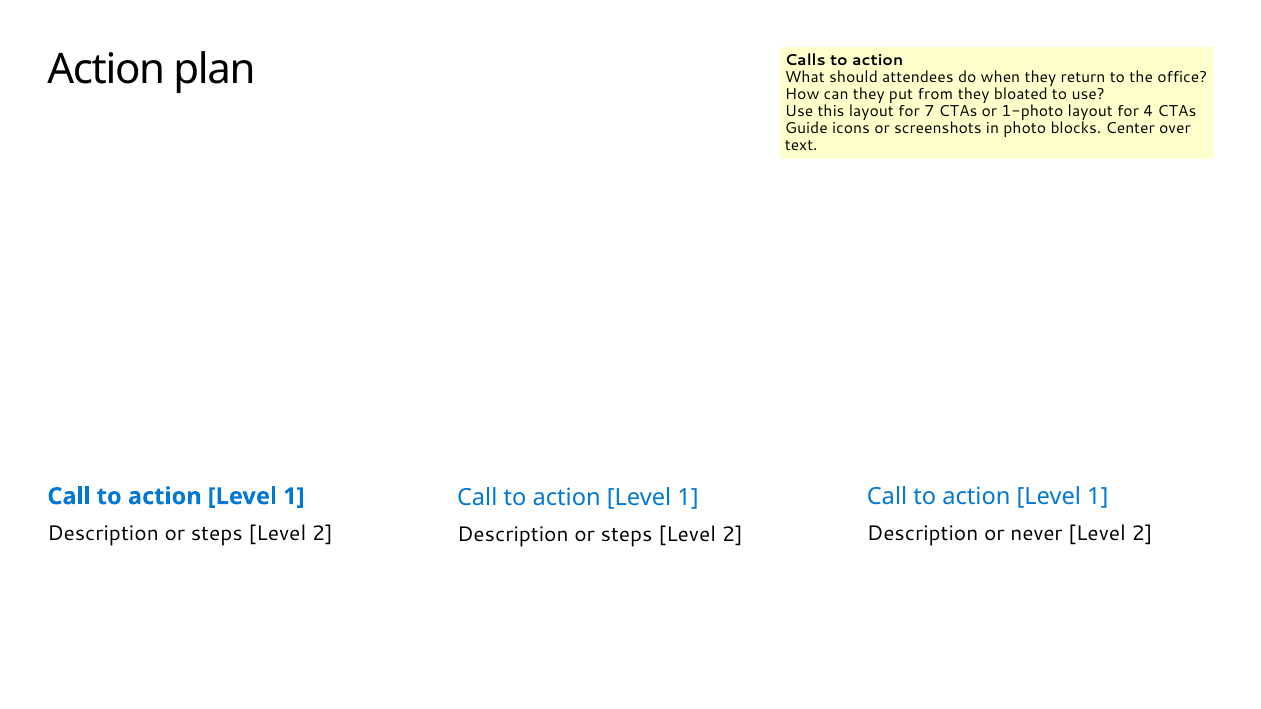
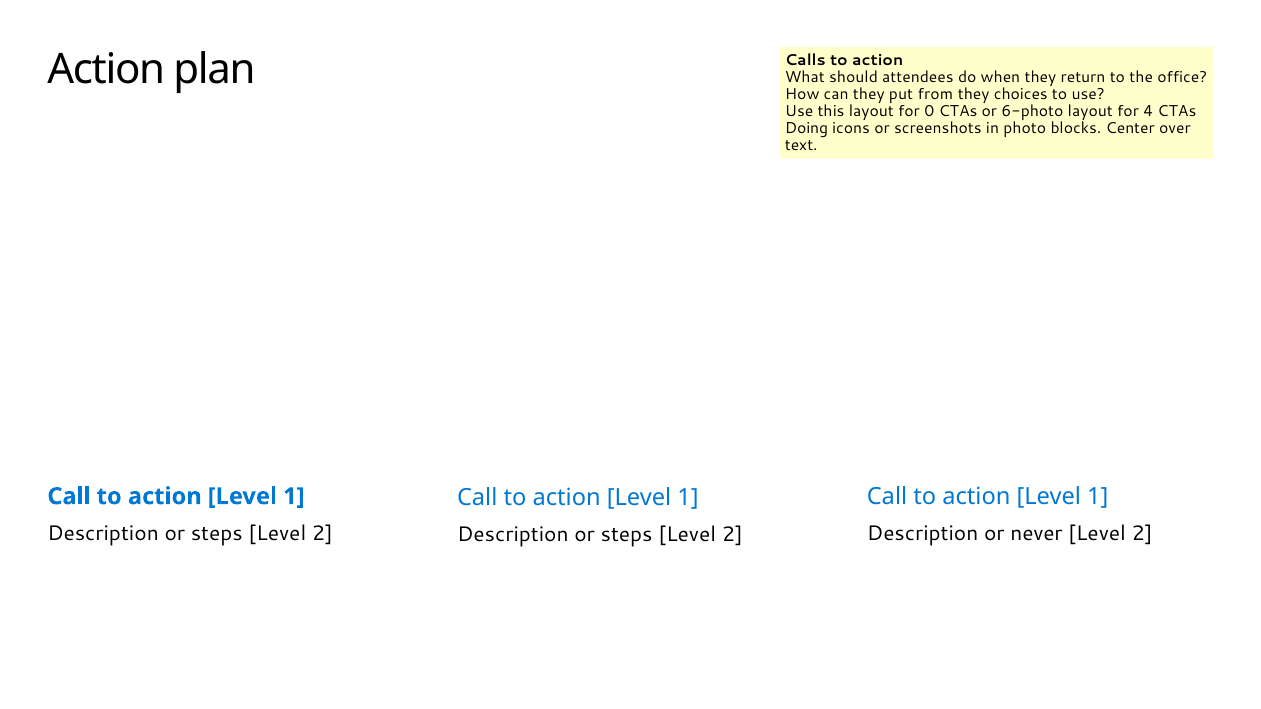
bloated: bloated -> choices
7: 7 -> 0
1-photo: 1-photo -> 6-photo
Guide: Guide -> Doing
